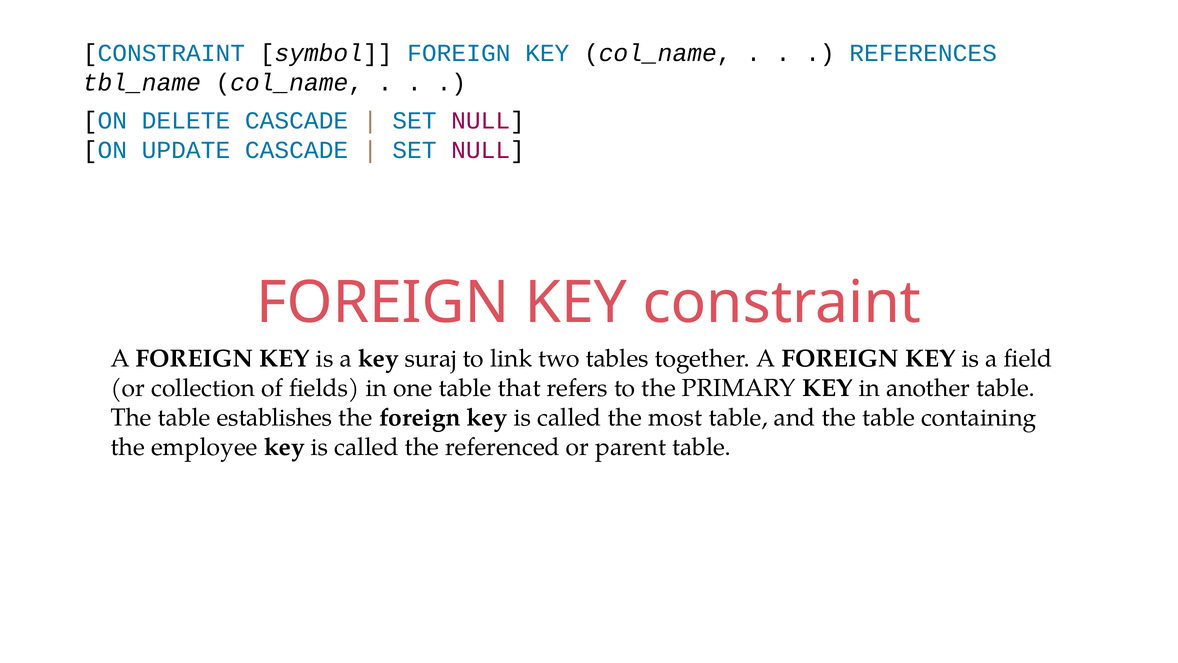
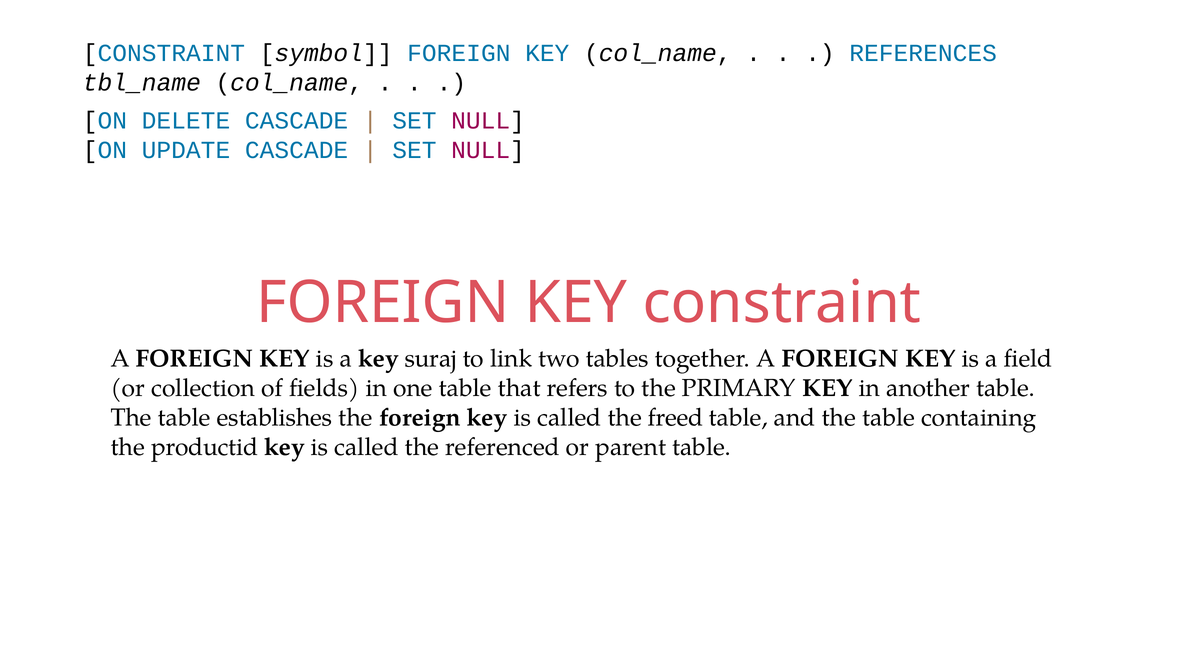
most: most -> freed
employee: employee -> productid
